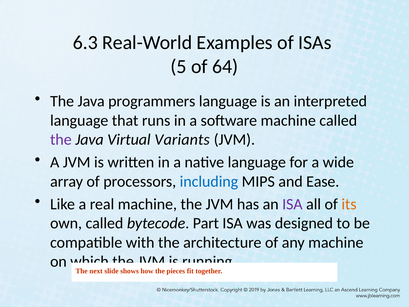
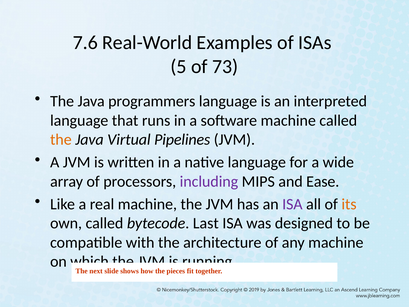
6.3: 6.3 -> 7.6
64: 64 -> 73
the at (61, 140) colour: purple -> orange
Variants: Variants -> Pipelines
including colour: blue -> purple
Part: Part -> Last
